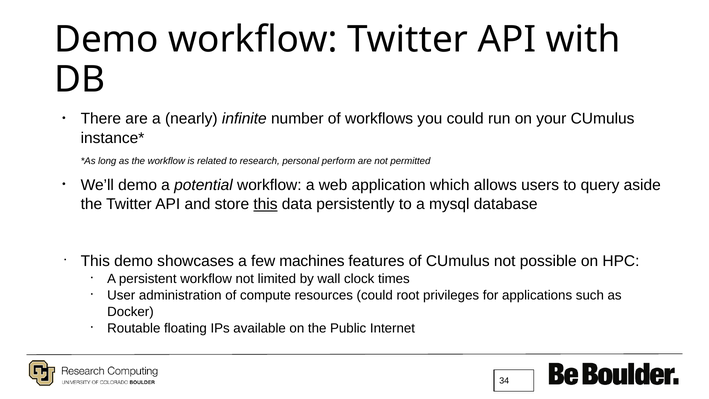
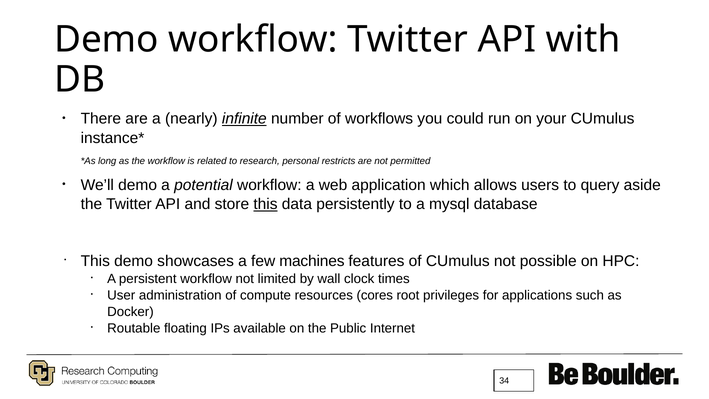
infinite underline: none -> present
perform: perform -> restricts
resources could: could -> cores
